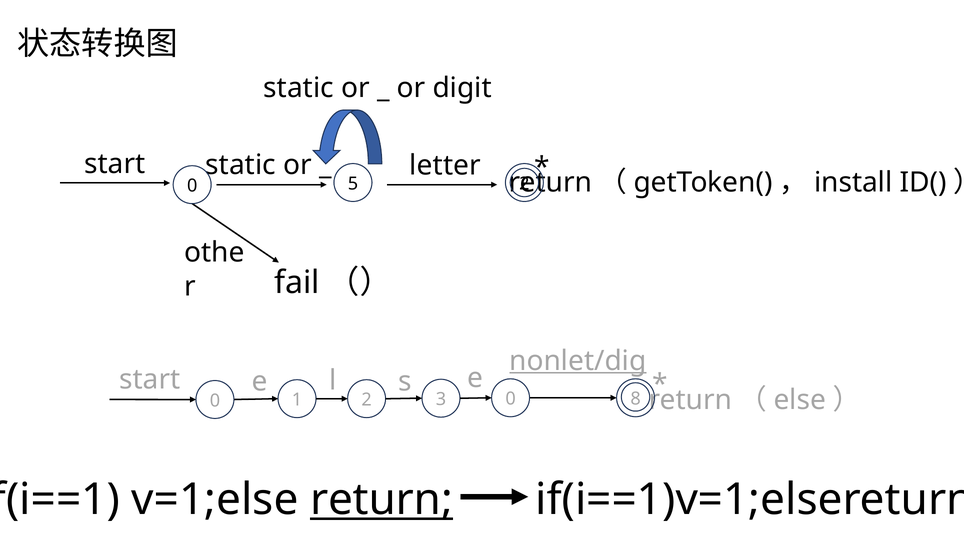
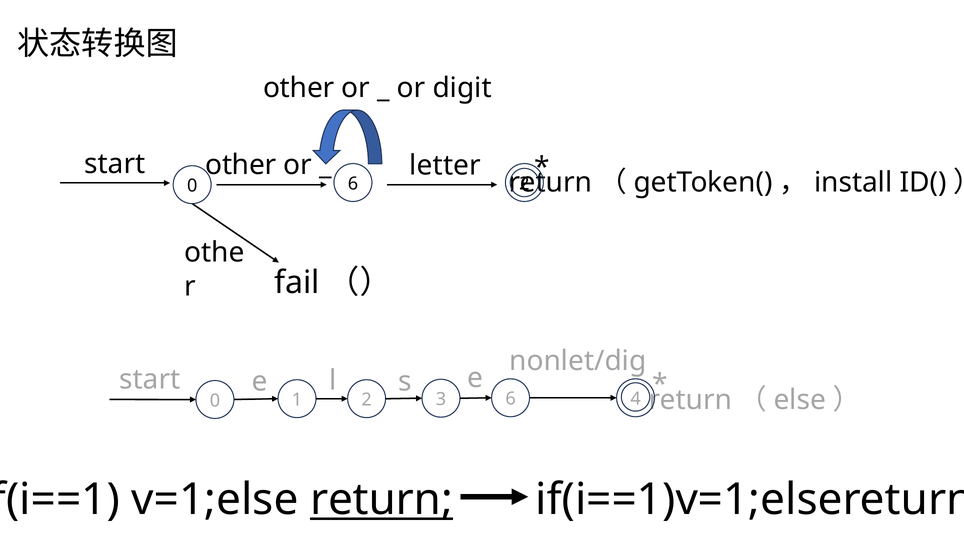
static at (299, 88): static -> other
static at (241, 165): static -> other
0 5: 5 -> 6
nonlet/dig underline: present -> none
2 0: 0 -> 6
8: 8 -> 4
